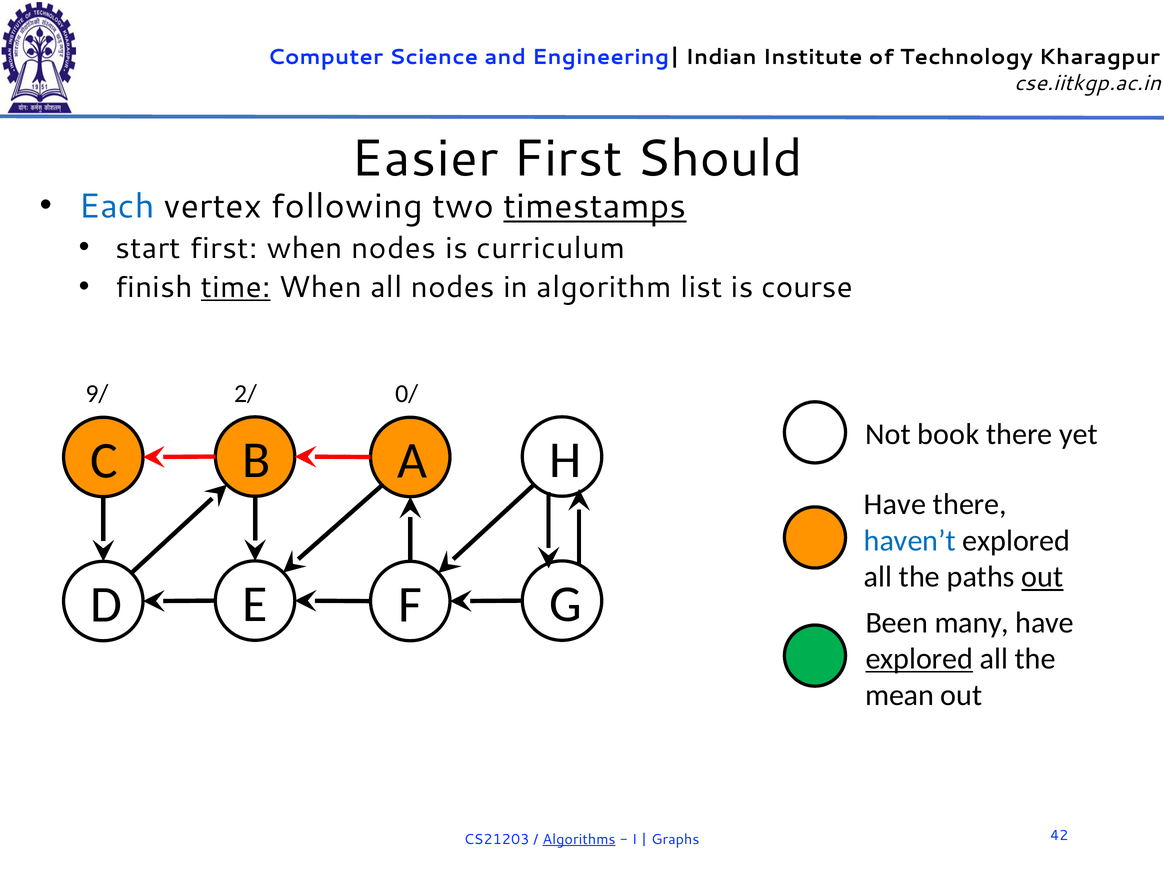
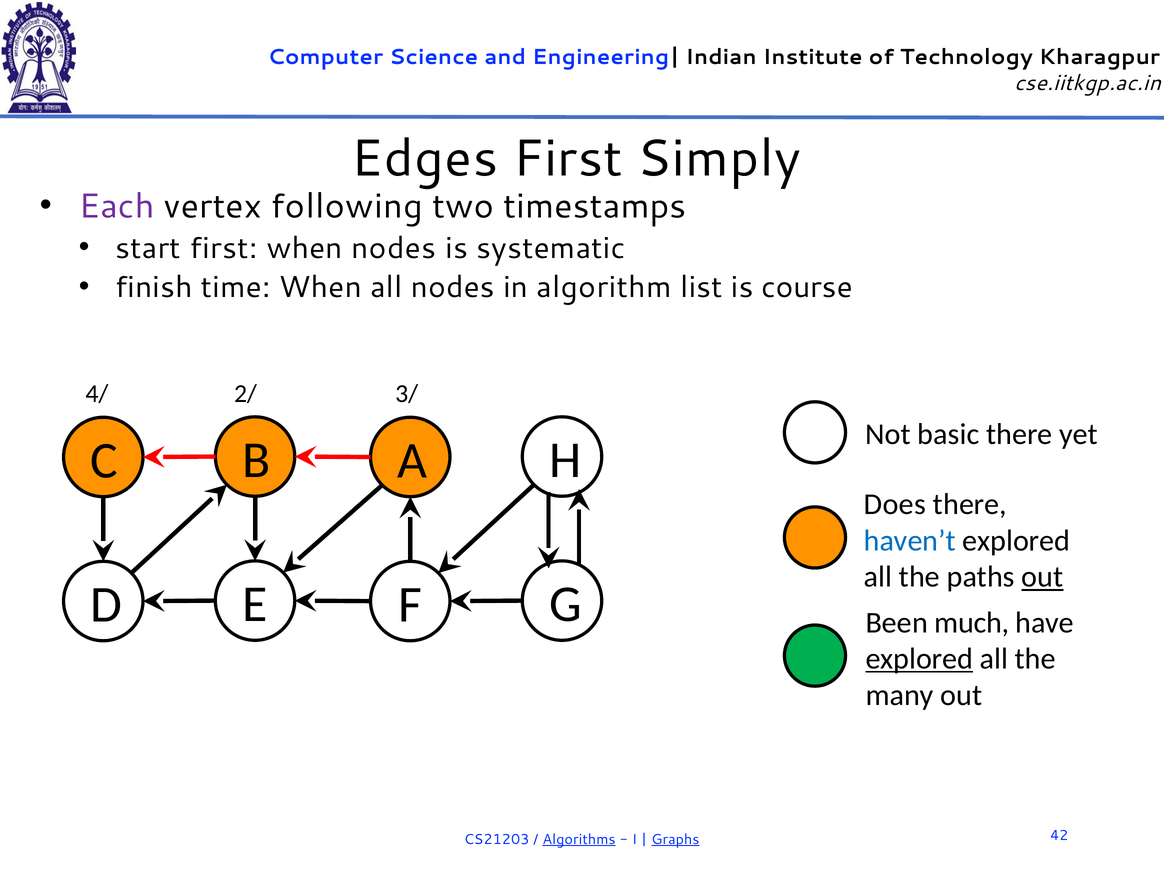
Easier: Easier -> Edges
Should: Should -> Simply
Each colour: blue -> purple
timestamps underline: present -> none
curriculum: curriculum -> systematic
time underline: present -> none
9/: 9/ -> 4/
0/: 0/ -> 3/
book: book -> basic
Have at (895, 504): Have -> Does
many: many -> much
mean: mean -> many
Graphs underline: none -> present
